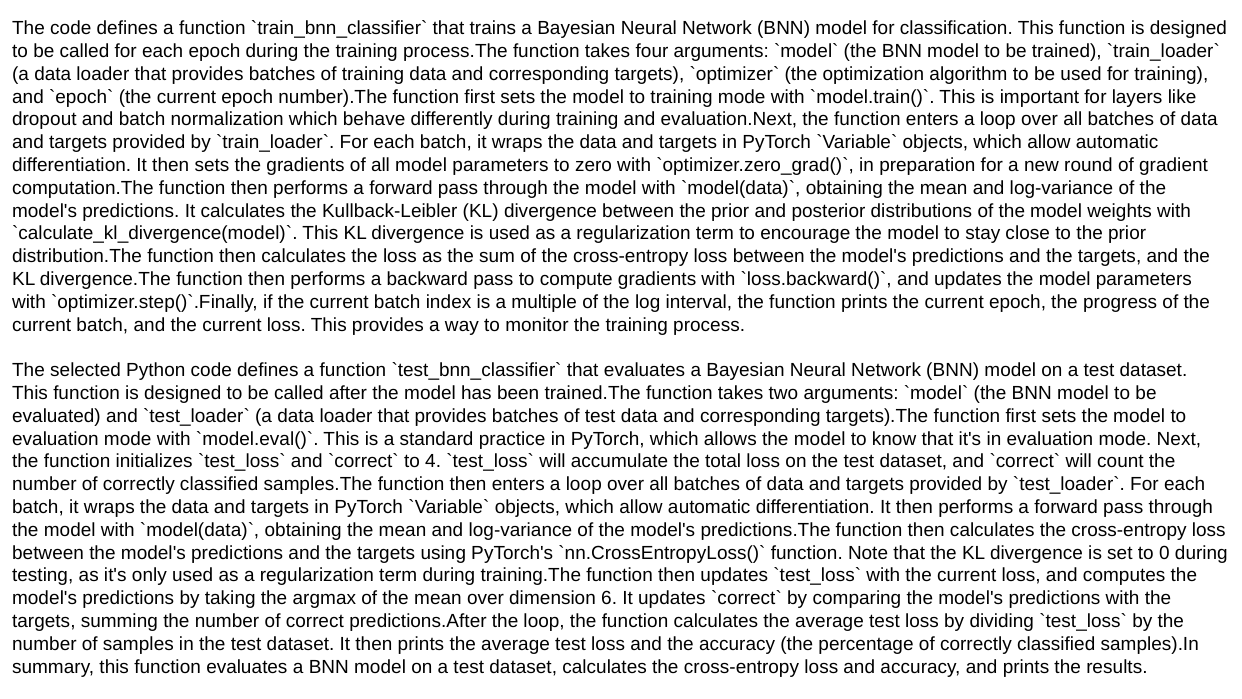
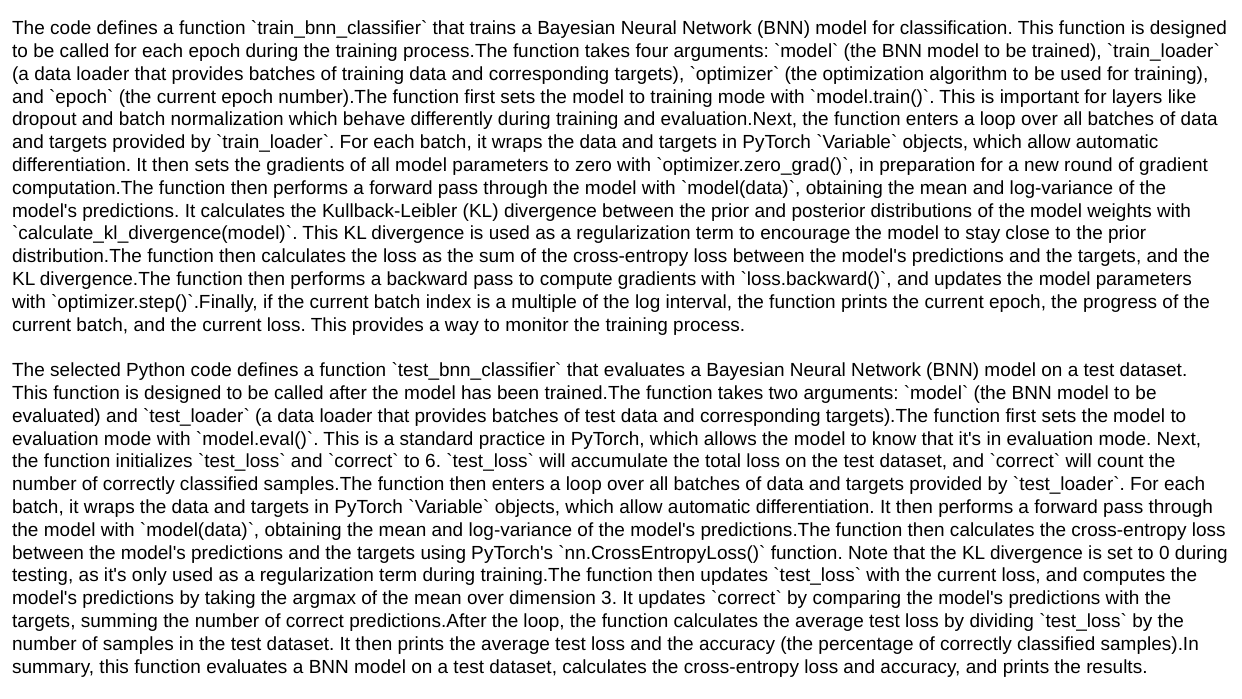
4: 4 -> 6
6: 6 -> 3
